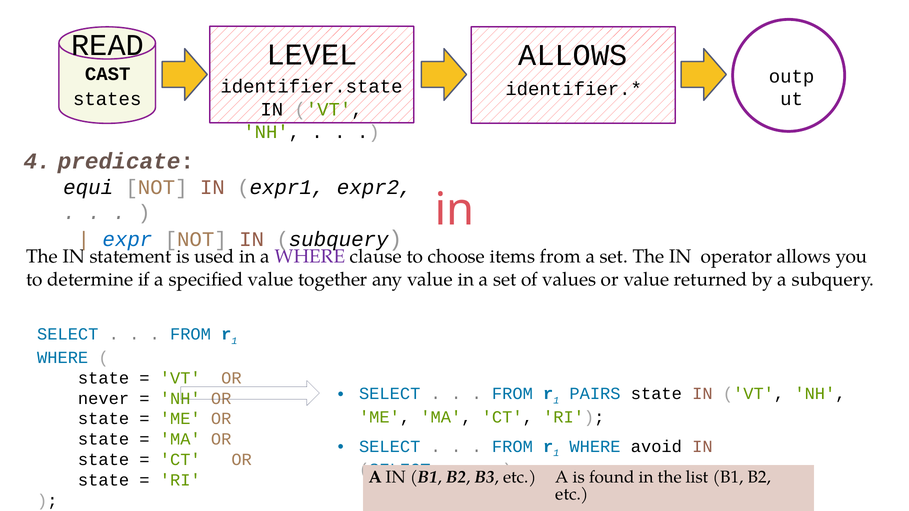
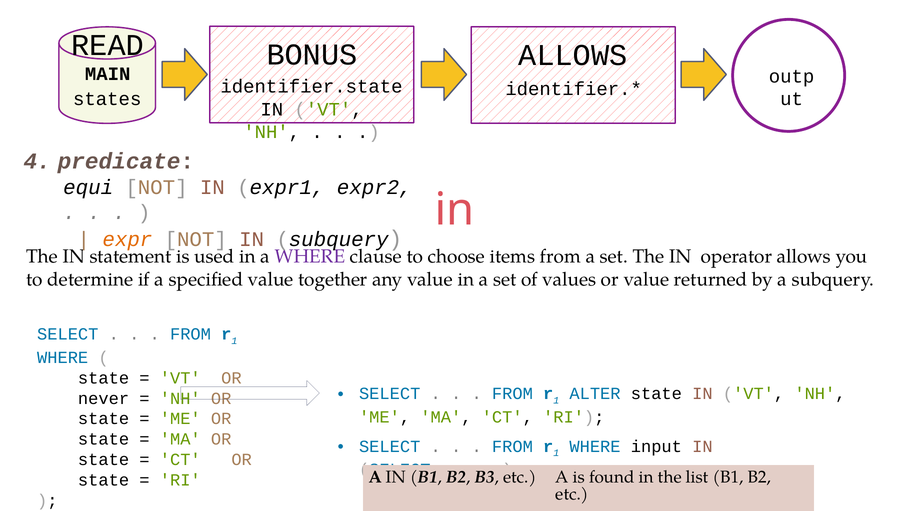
LEVEL: LEVEL -> BONUS
CAST: CAST -> MAIN
expr colour: blue -> orange
PAIRS: PAIRS -> ALTER
avoid: avoid -> input
